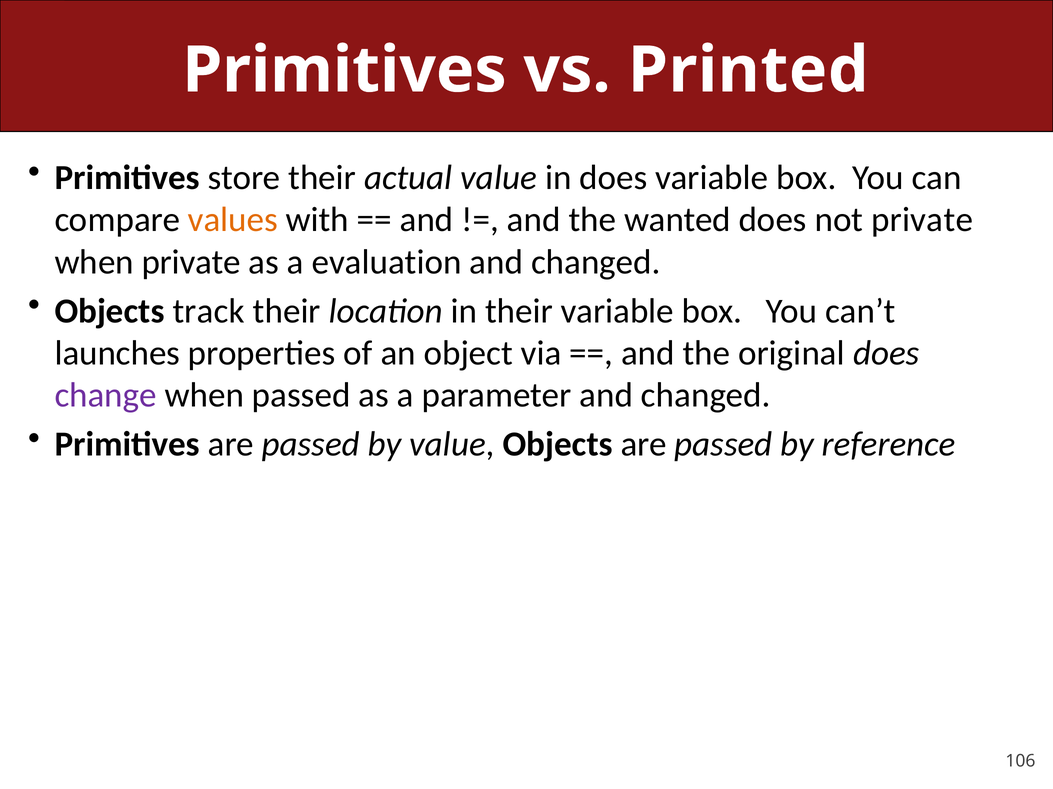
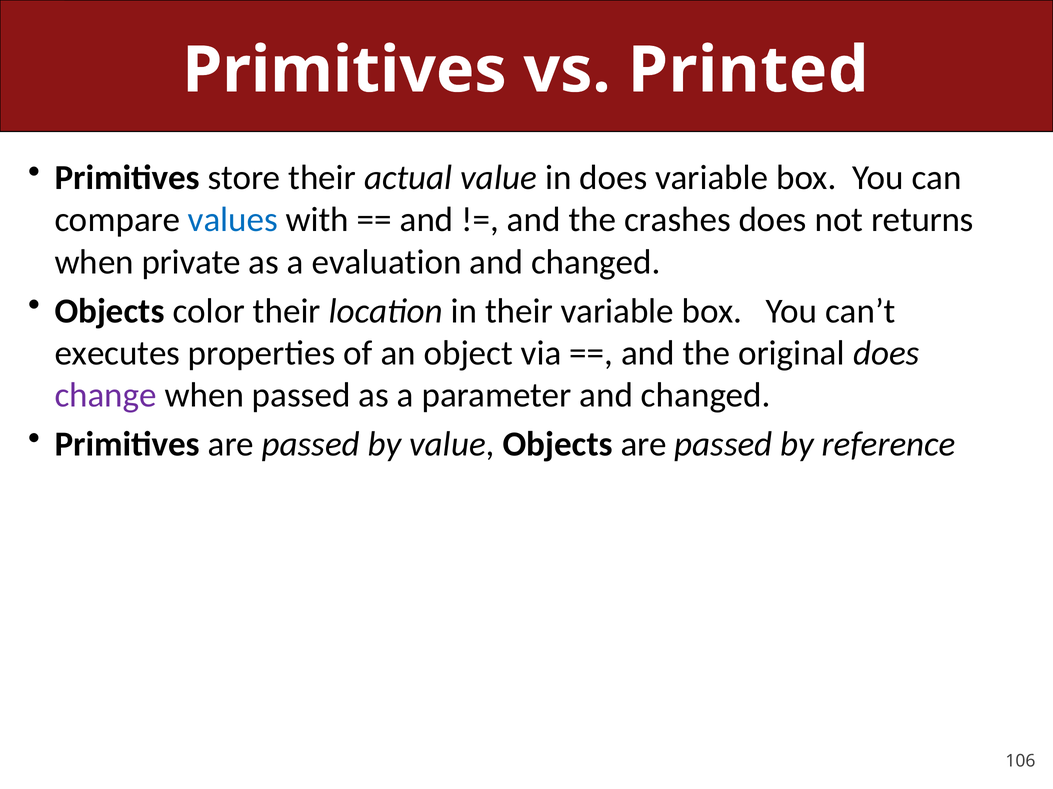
values colour: orange -> blue
wanted: wanted -> crashes
not private: private -> returns
track: track -> color
launches: launches -> executes
